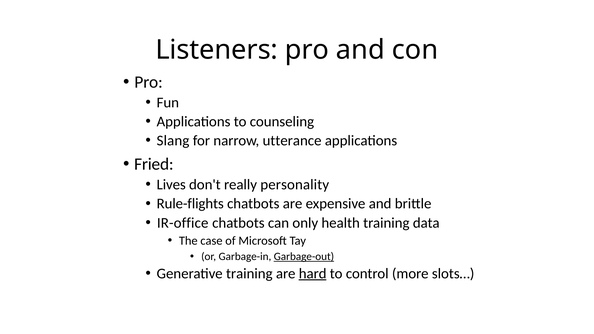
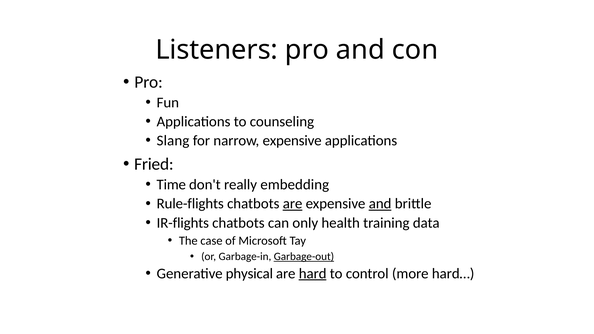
narrow utterance: utterance -> expensive
Lives: Lives -> Time
personality: personality -> embedding
are at (293, 204) underline: none -> present
and at (380, 204) underline: none -> present
IR-office: IR-office -> IR-flights
Generative training: training -> physical
slots…: slots… -> hard…
